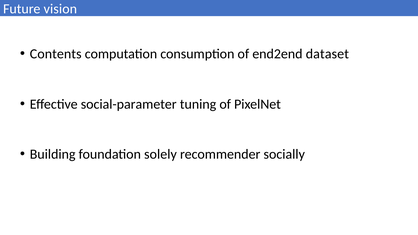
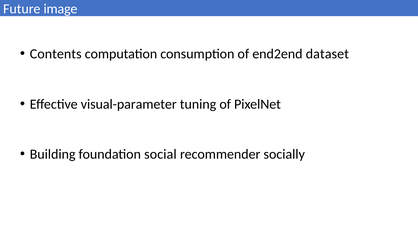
vision: vision -> image
social-parameter: social-parameter -> visual-parameter
solely: solely -> social
